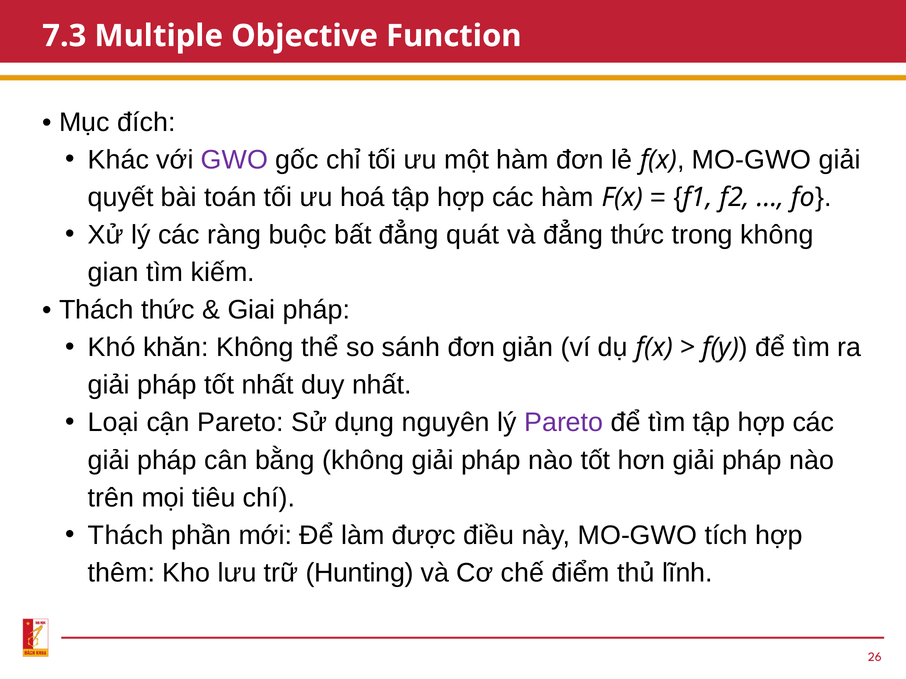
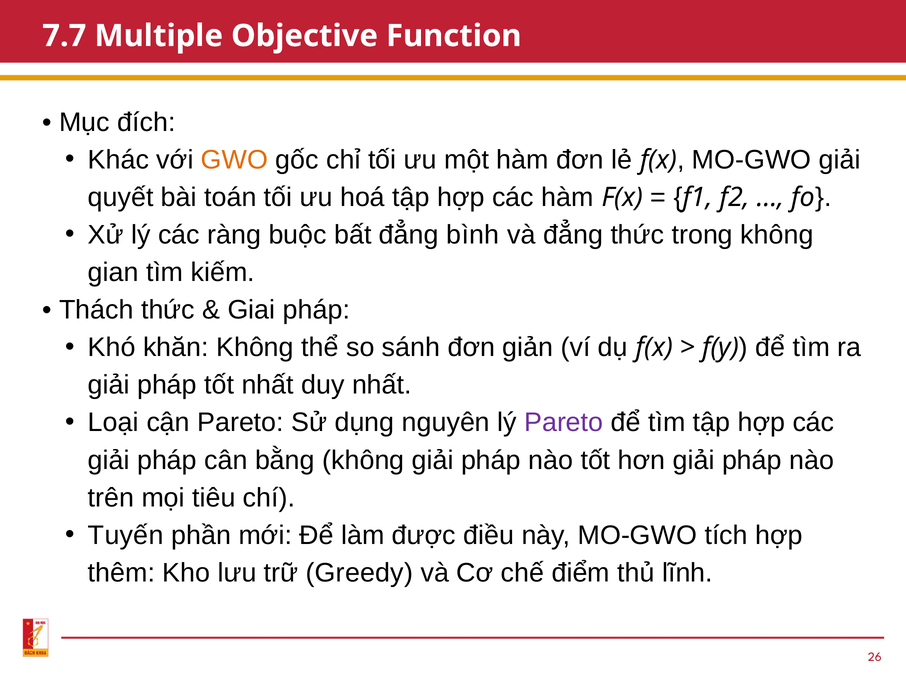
7.3: 7.3 -> 7.7
GWO colour: purple -> orange
quát: quát -> bình
Thách at (126, 536): Thách -> Tuyến
Hunting: Hunting -> Greedy
